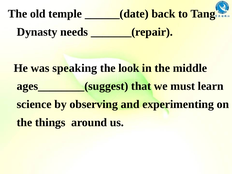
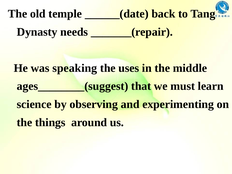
look: look -> uses
